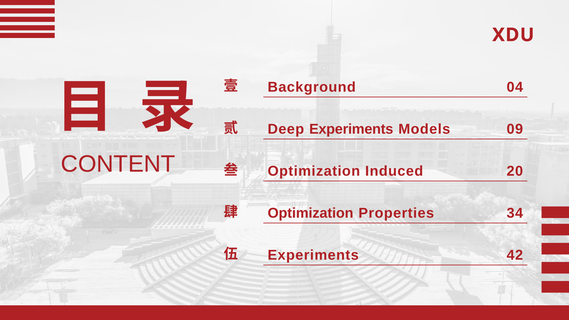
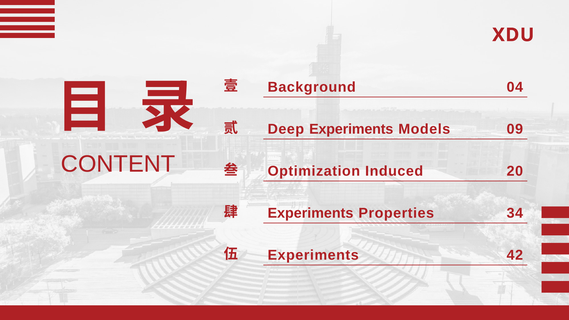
Optimization at (311, 213): Optimization -> Experiments
